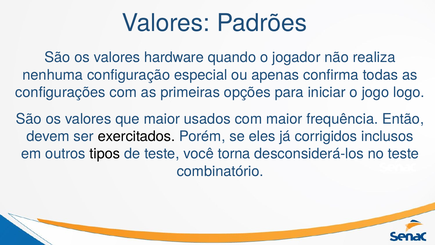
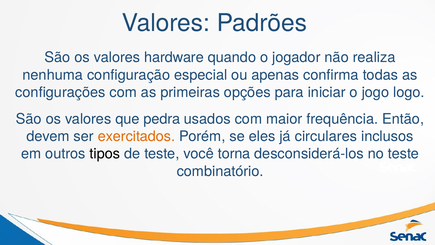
que maior: maior -> pedra
exercitados colour: black -> orange
corrigidos: corrigidos -> circulares
